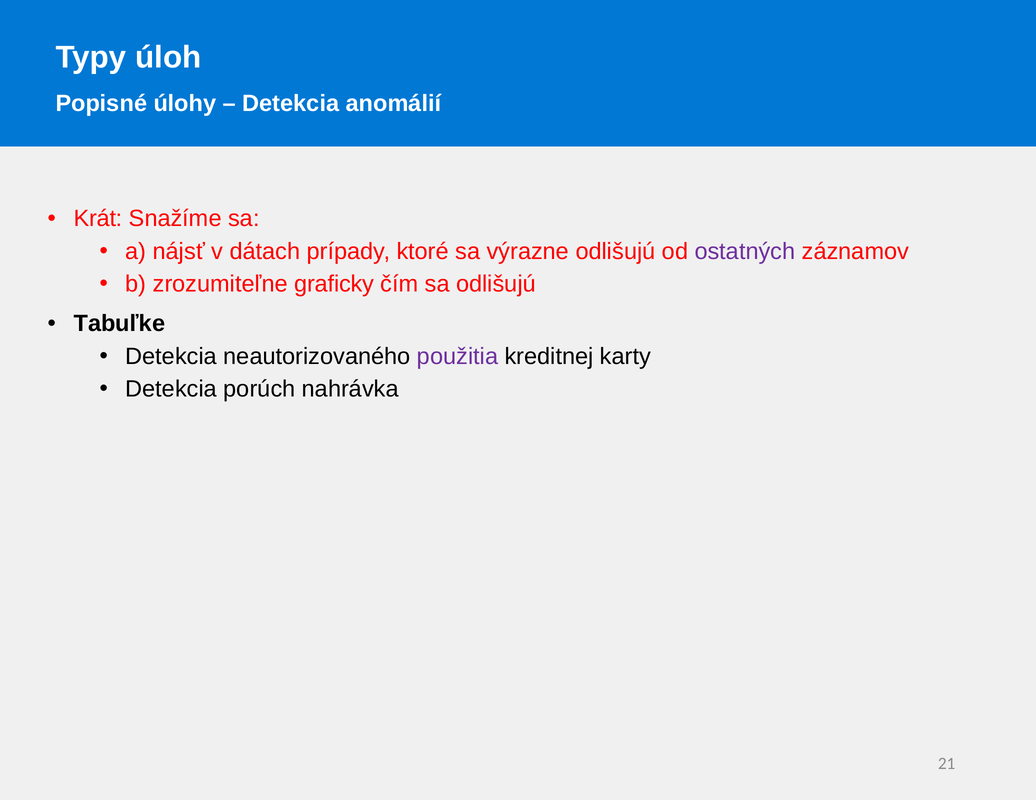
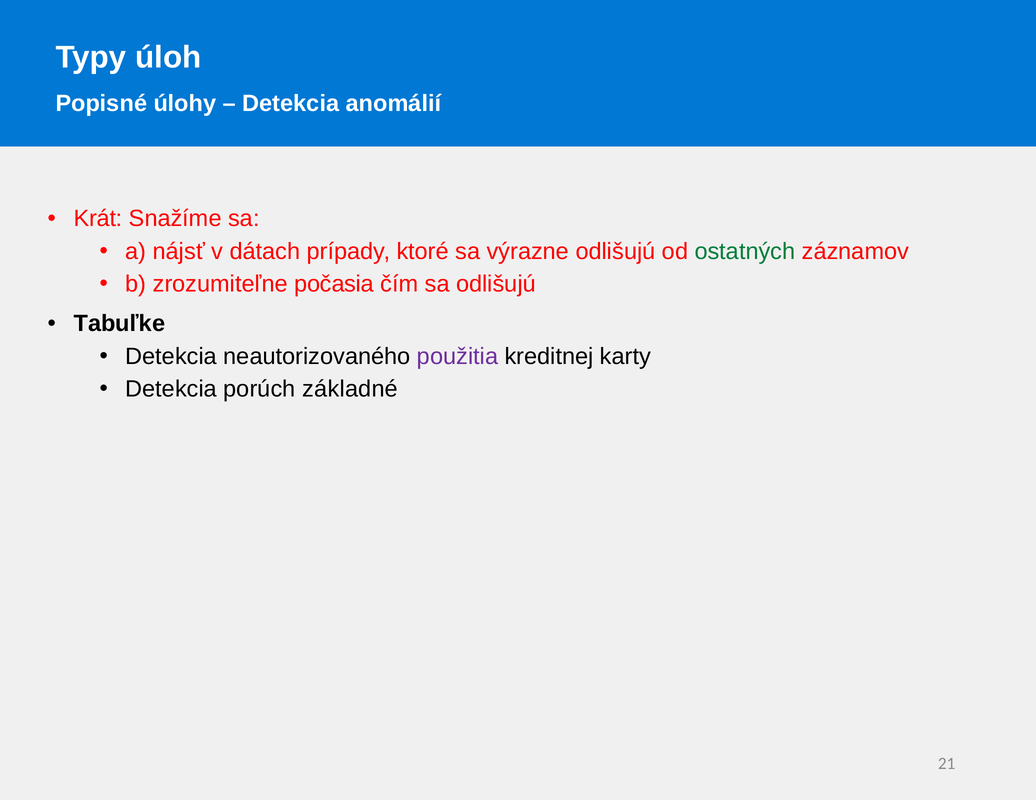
ostatných colour: purple -> green
graficky: graficky -> počasia
nahrávka: nahrávka -> základné
